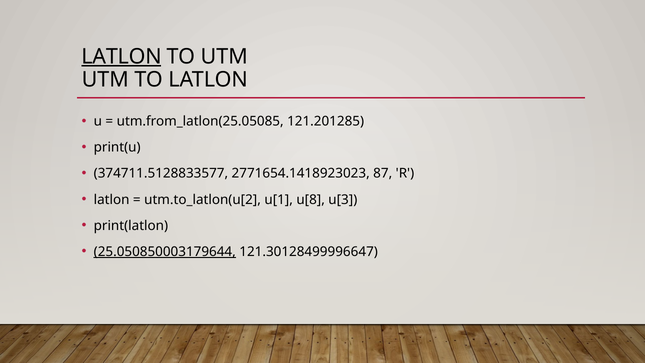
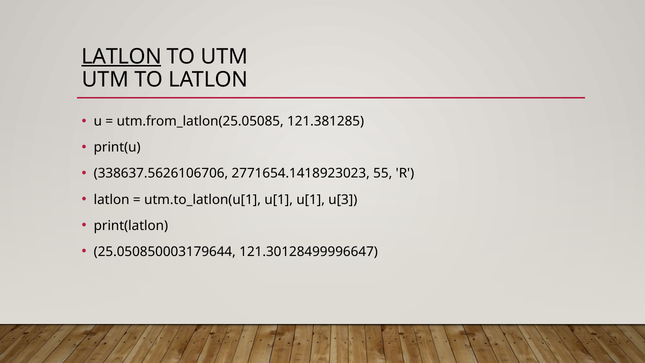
121.201285: 121.201285 -> 121.381285
374711.5128833577: 374711.5128833577 -> 338637.5626106706
87: 87 -> 55
utm.to_latlon(u[2: utm.to_latlon(u[2 -> utm.to_latlon(u[1
u[1 u[8: u[8 -> u[1
25.050850003179644 underline: present -> none
